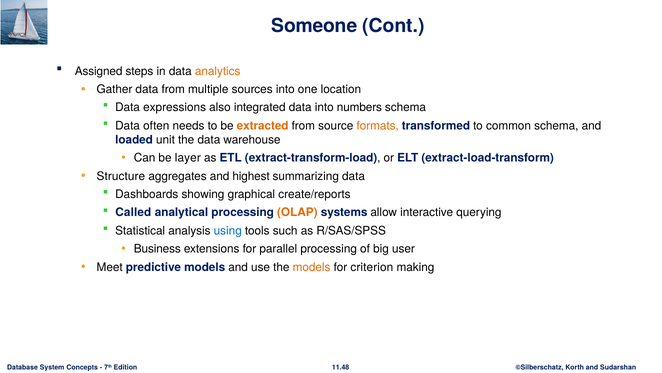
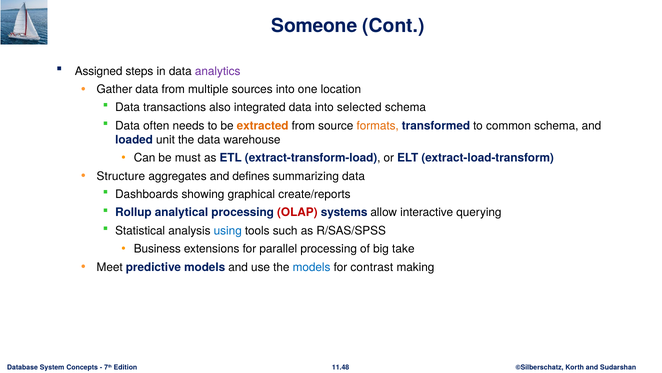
analytics colour: orange -> purple
expressions: expressions -> transactions
numbers: numbers -> selected
layer: layer -> must
highest: highest -> defines
Called: Called -> Rollup
OLAP colour: orange -> red
user: user -> take
models at (312, 267) colour: orange -> blue
criterion: criterion -> contrast
